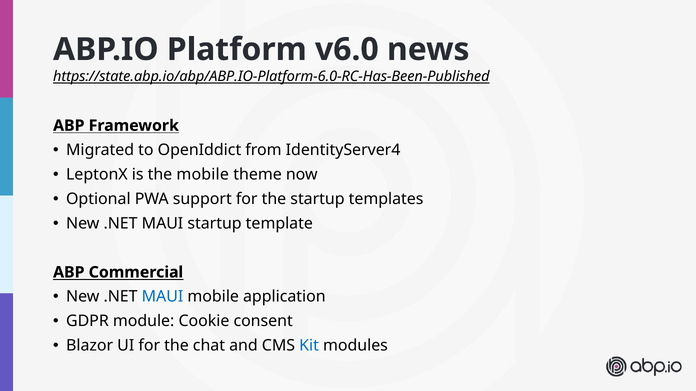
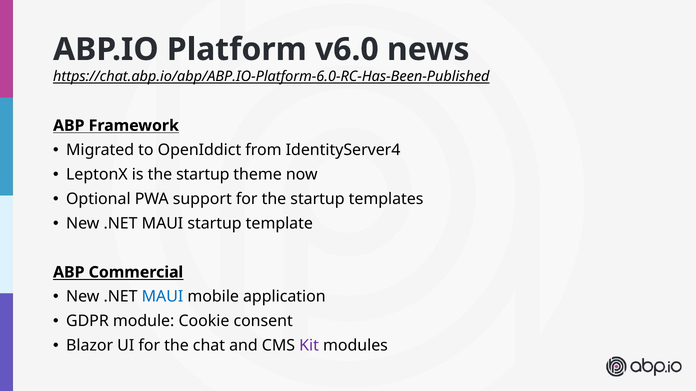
https://state.abp.io/abp/ABP.IO-Platform-6.0-RC-Has-Been-Published: https://state.abp.io/abp/ABP.IO-Platform-6.0-RC-Has-Been-Published -> https://chat.abp.io/abp/ABP.IO-Platform-6.0-RC-Has-Been-Published
is the mobile: mobile -> startup
Kit colour: blue -> purple
